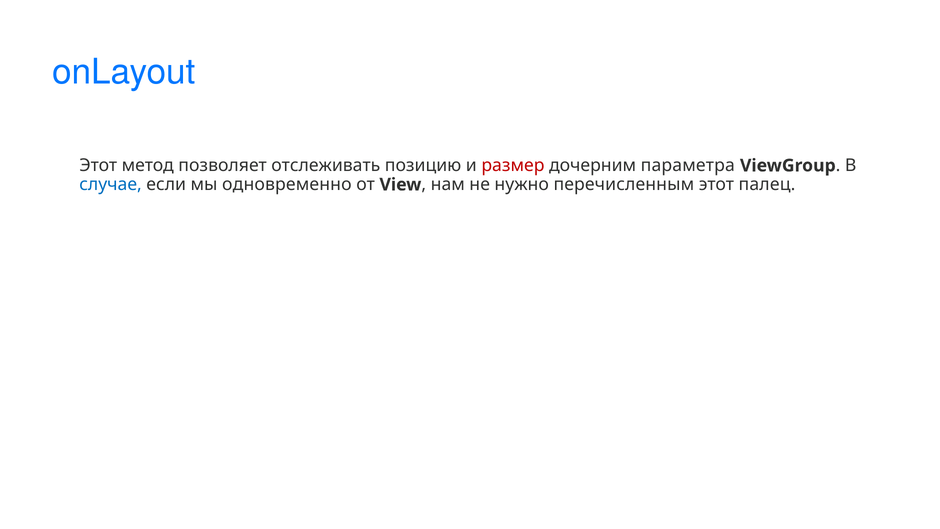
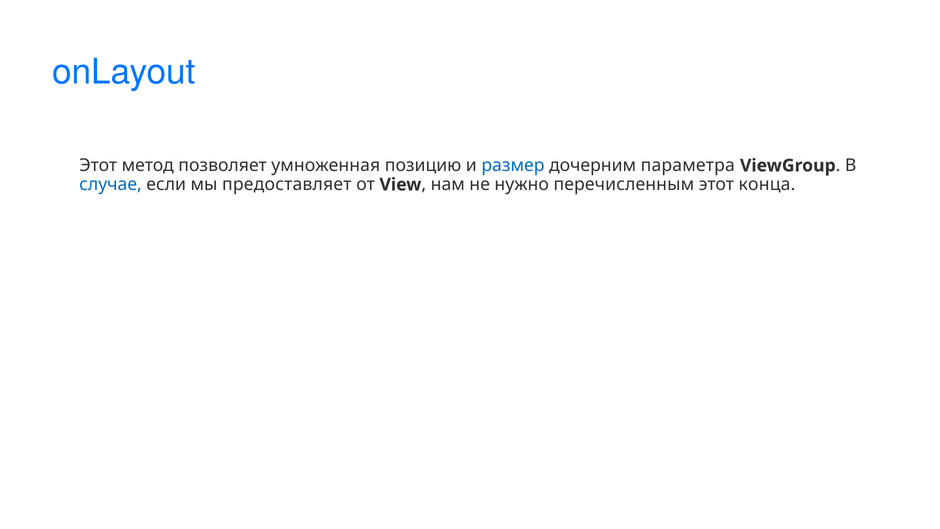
отслеживать: отслеживать -> умноженная
размер colour: red -> blue
одновременно: одновременно -> предоставляет
палец: палец -> конца
